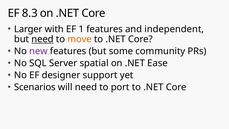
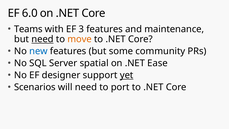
8.3: 8.3 -> 6.0
Larger: Larger -> Teams
1: 1 -> 3
independent: independent -> maintenance
new colour: purple -> blue
yet underline: none -> present
